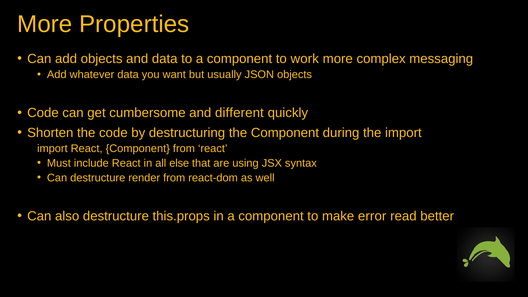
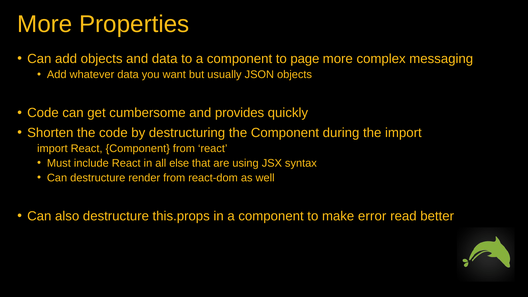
work: work -> page
different: different -> provides
